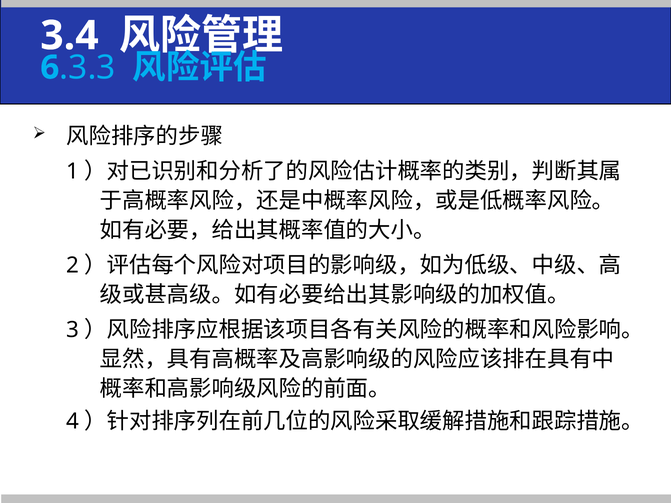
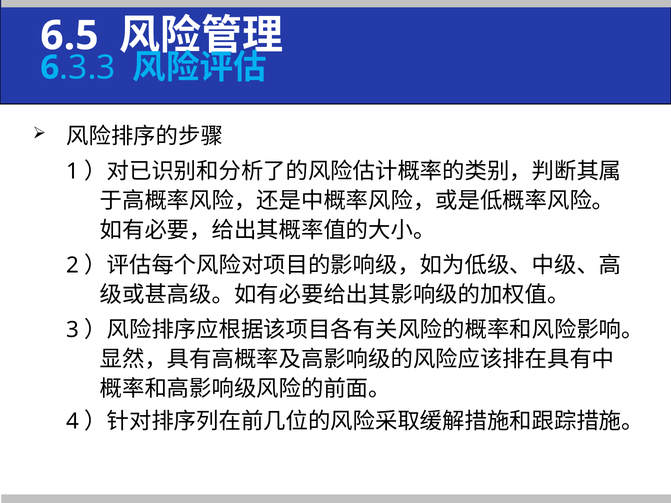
3.4: 3.4 -> 6.5
